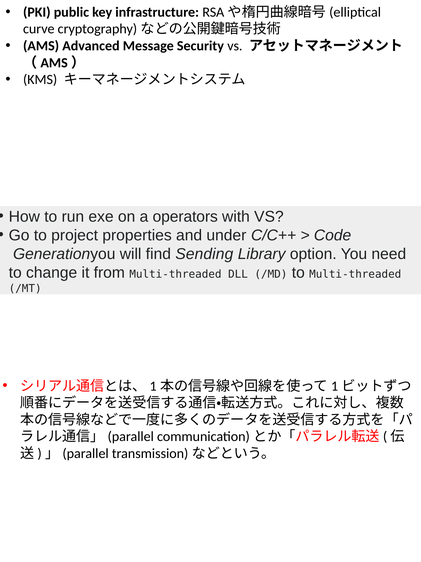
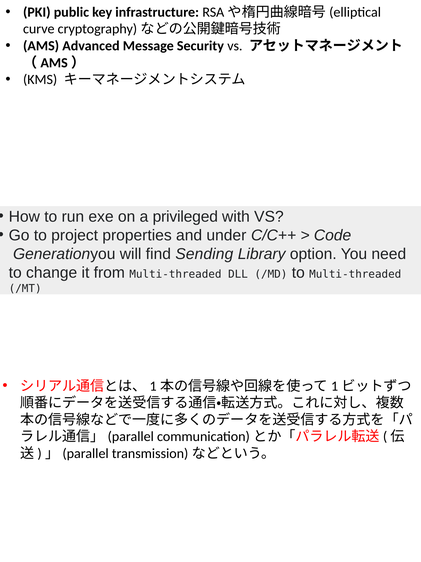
operators: operators -> privileged
